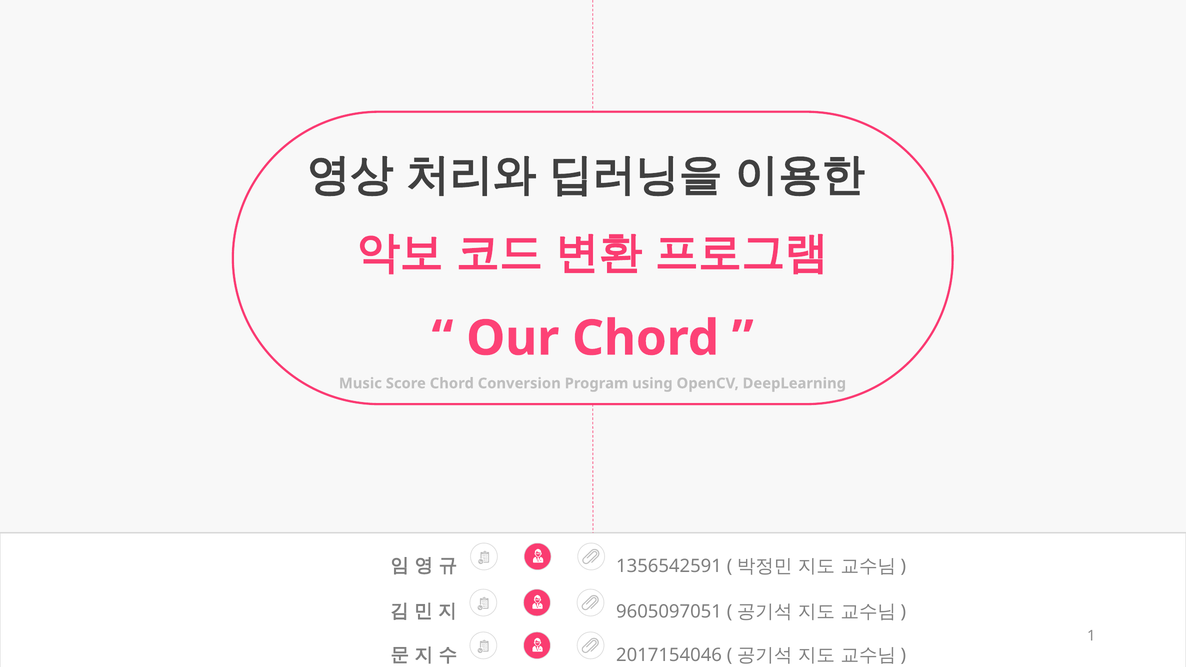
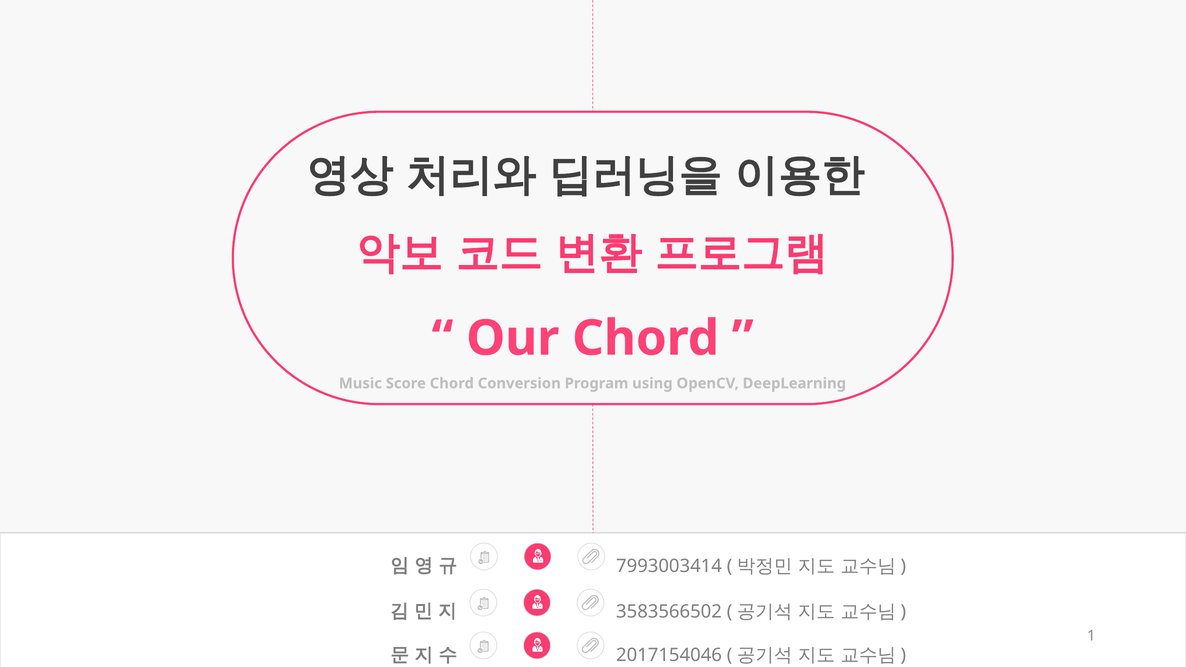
1356542591: 1356542591 -> 7993003414
9605097051: 9605097051 -> 3583566502
